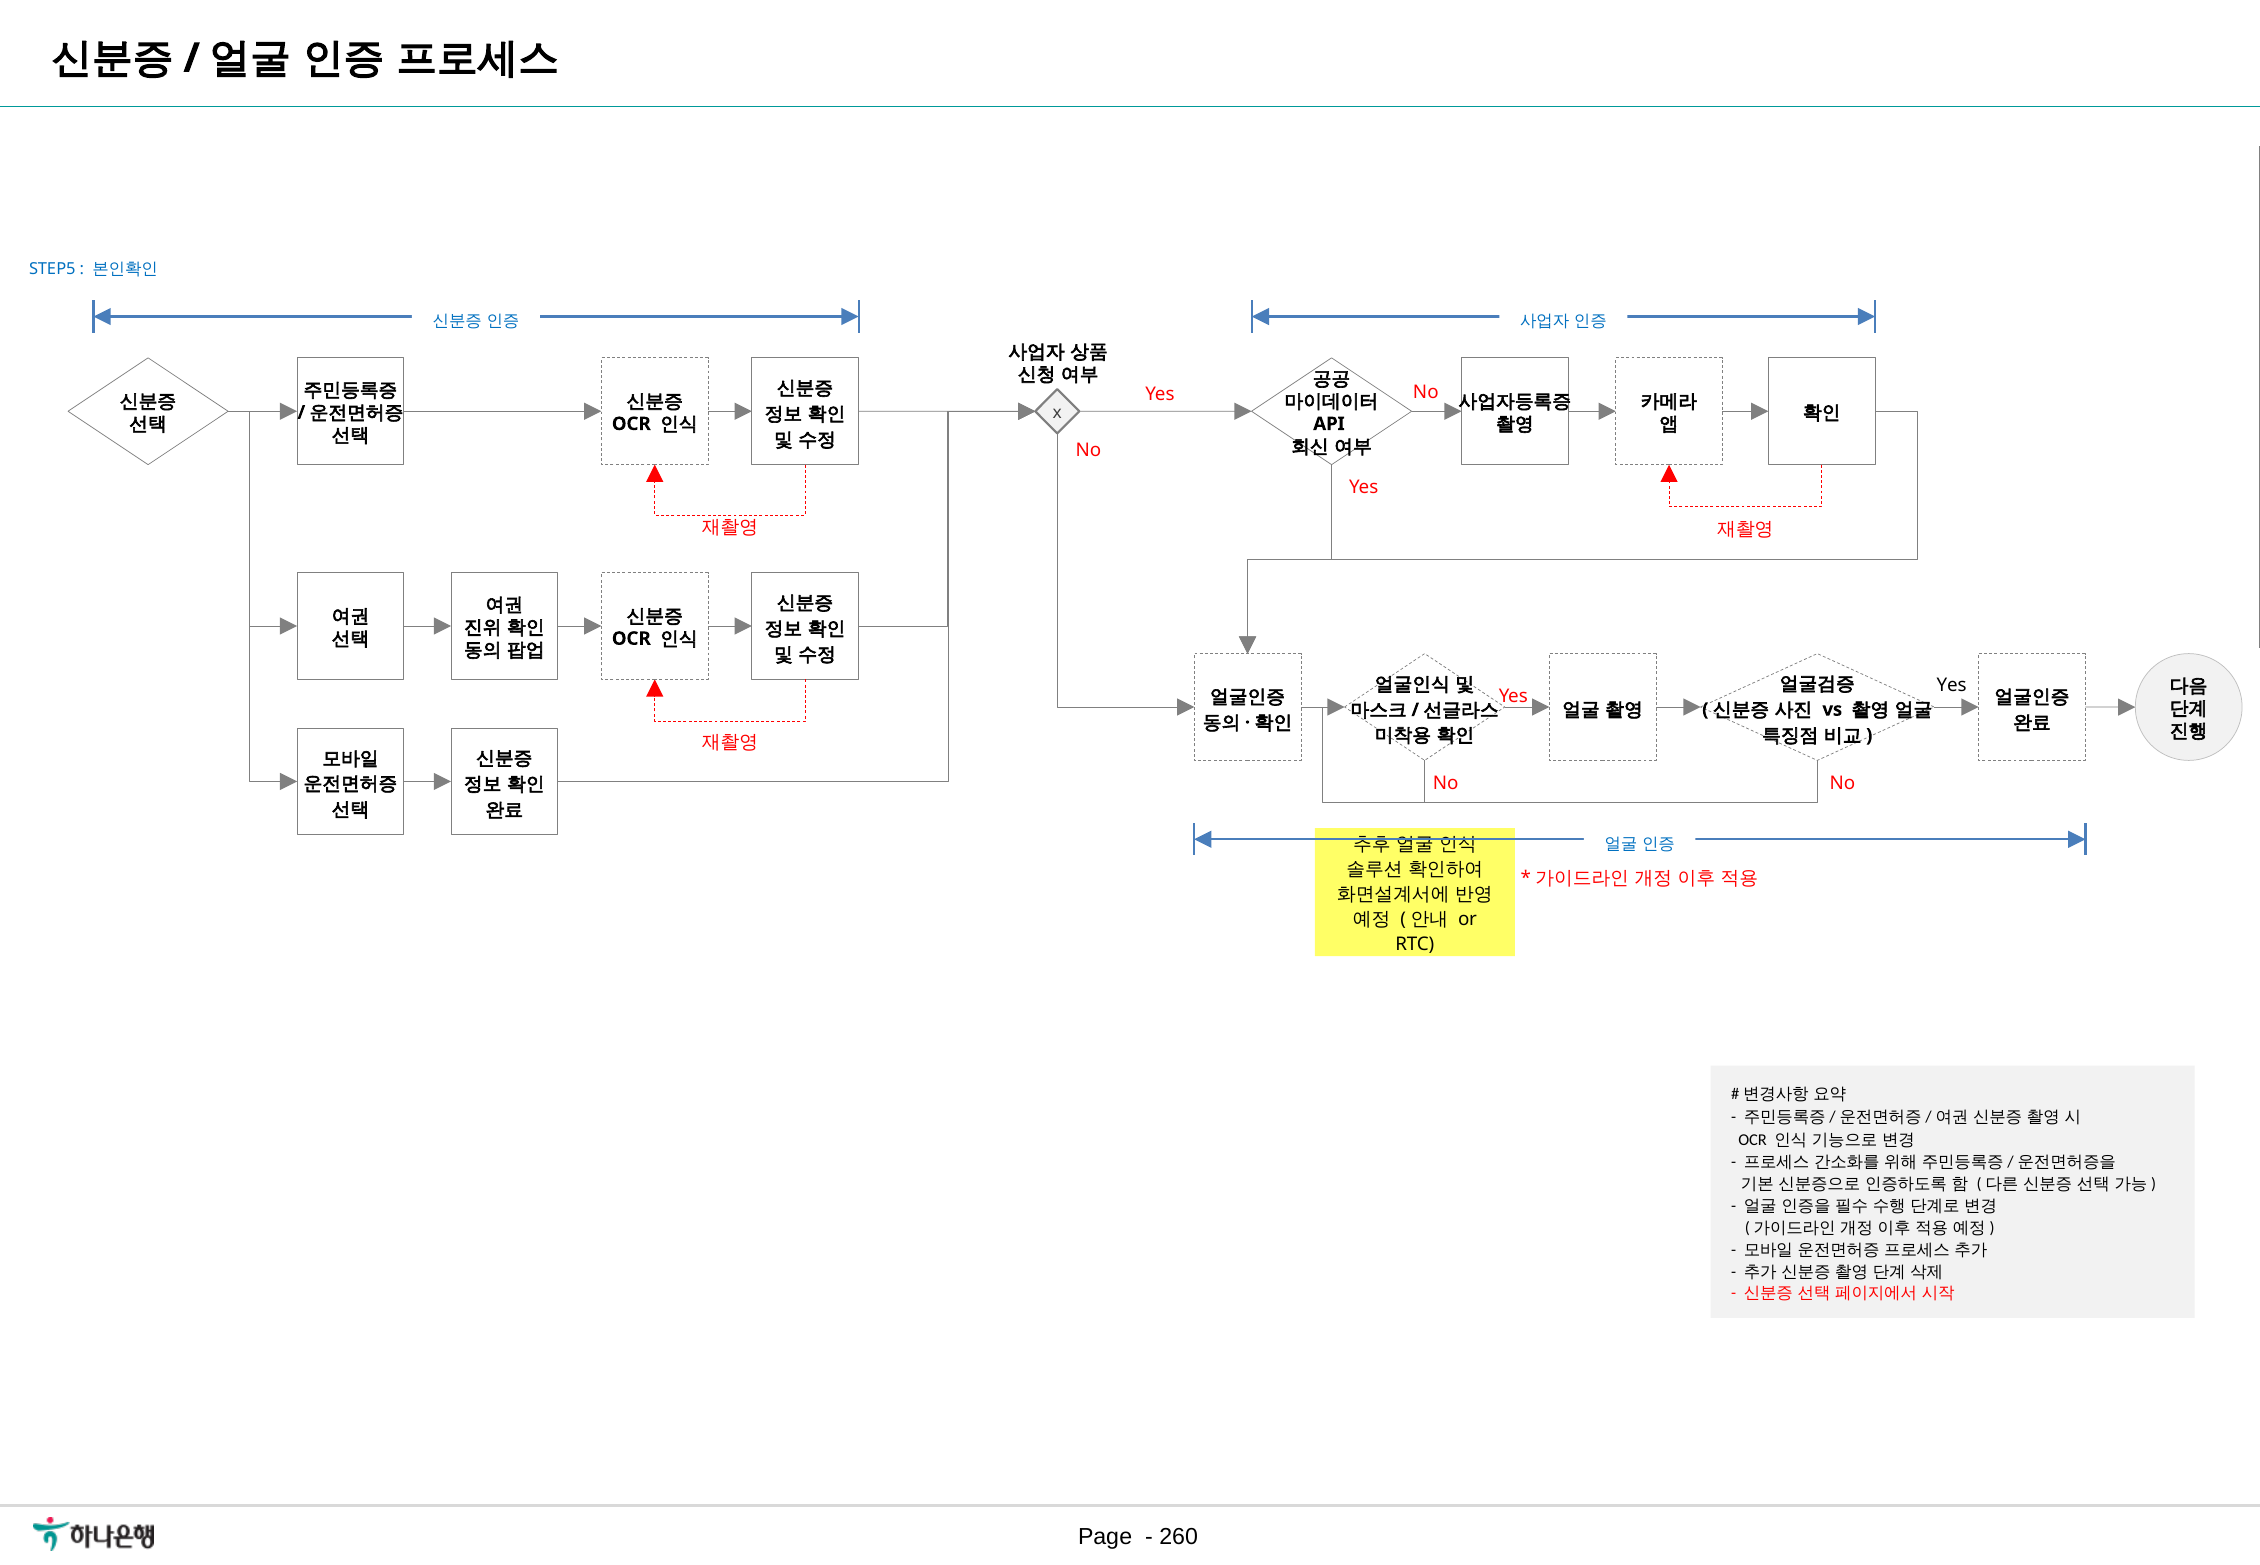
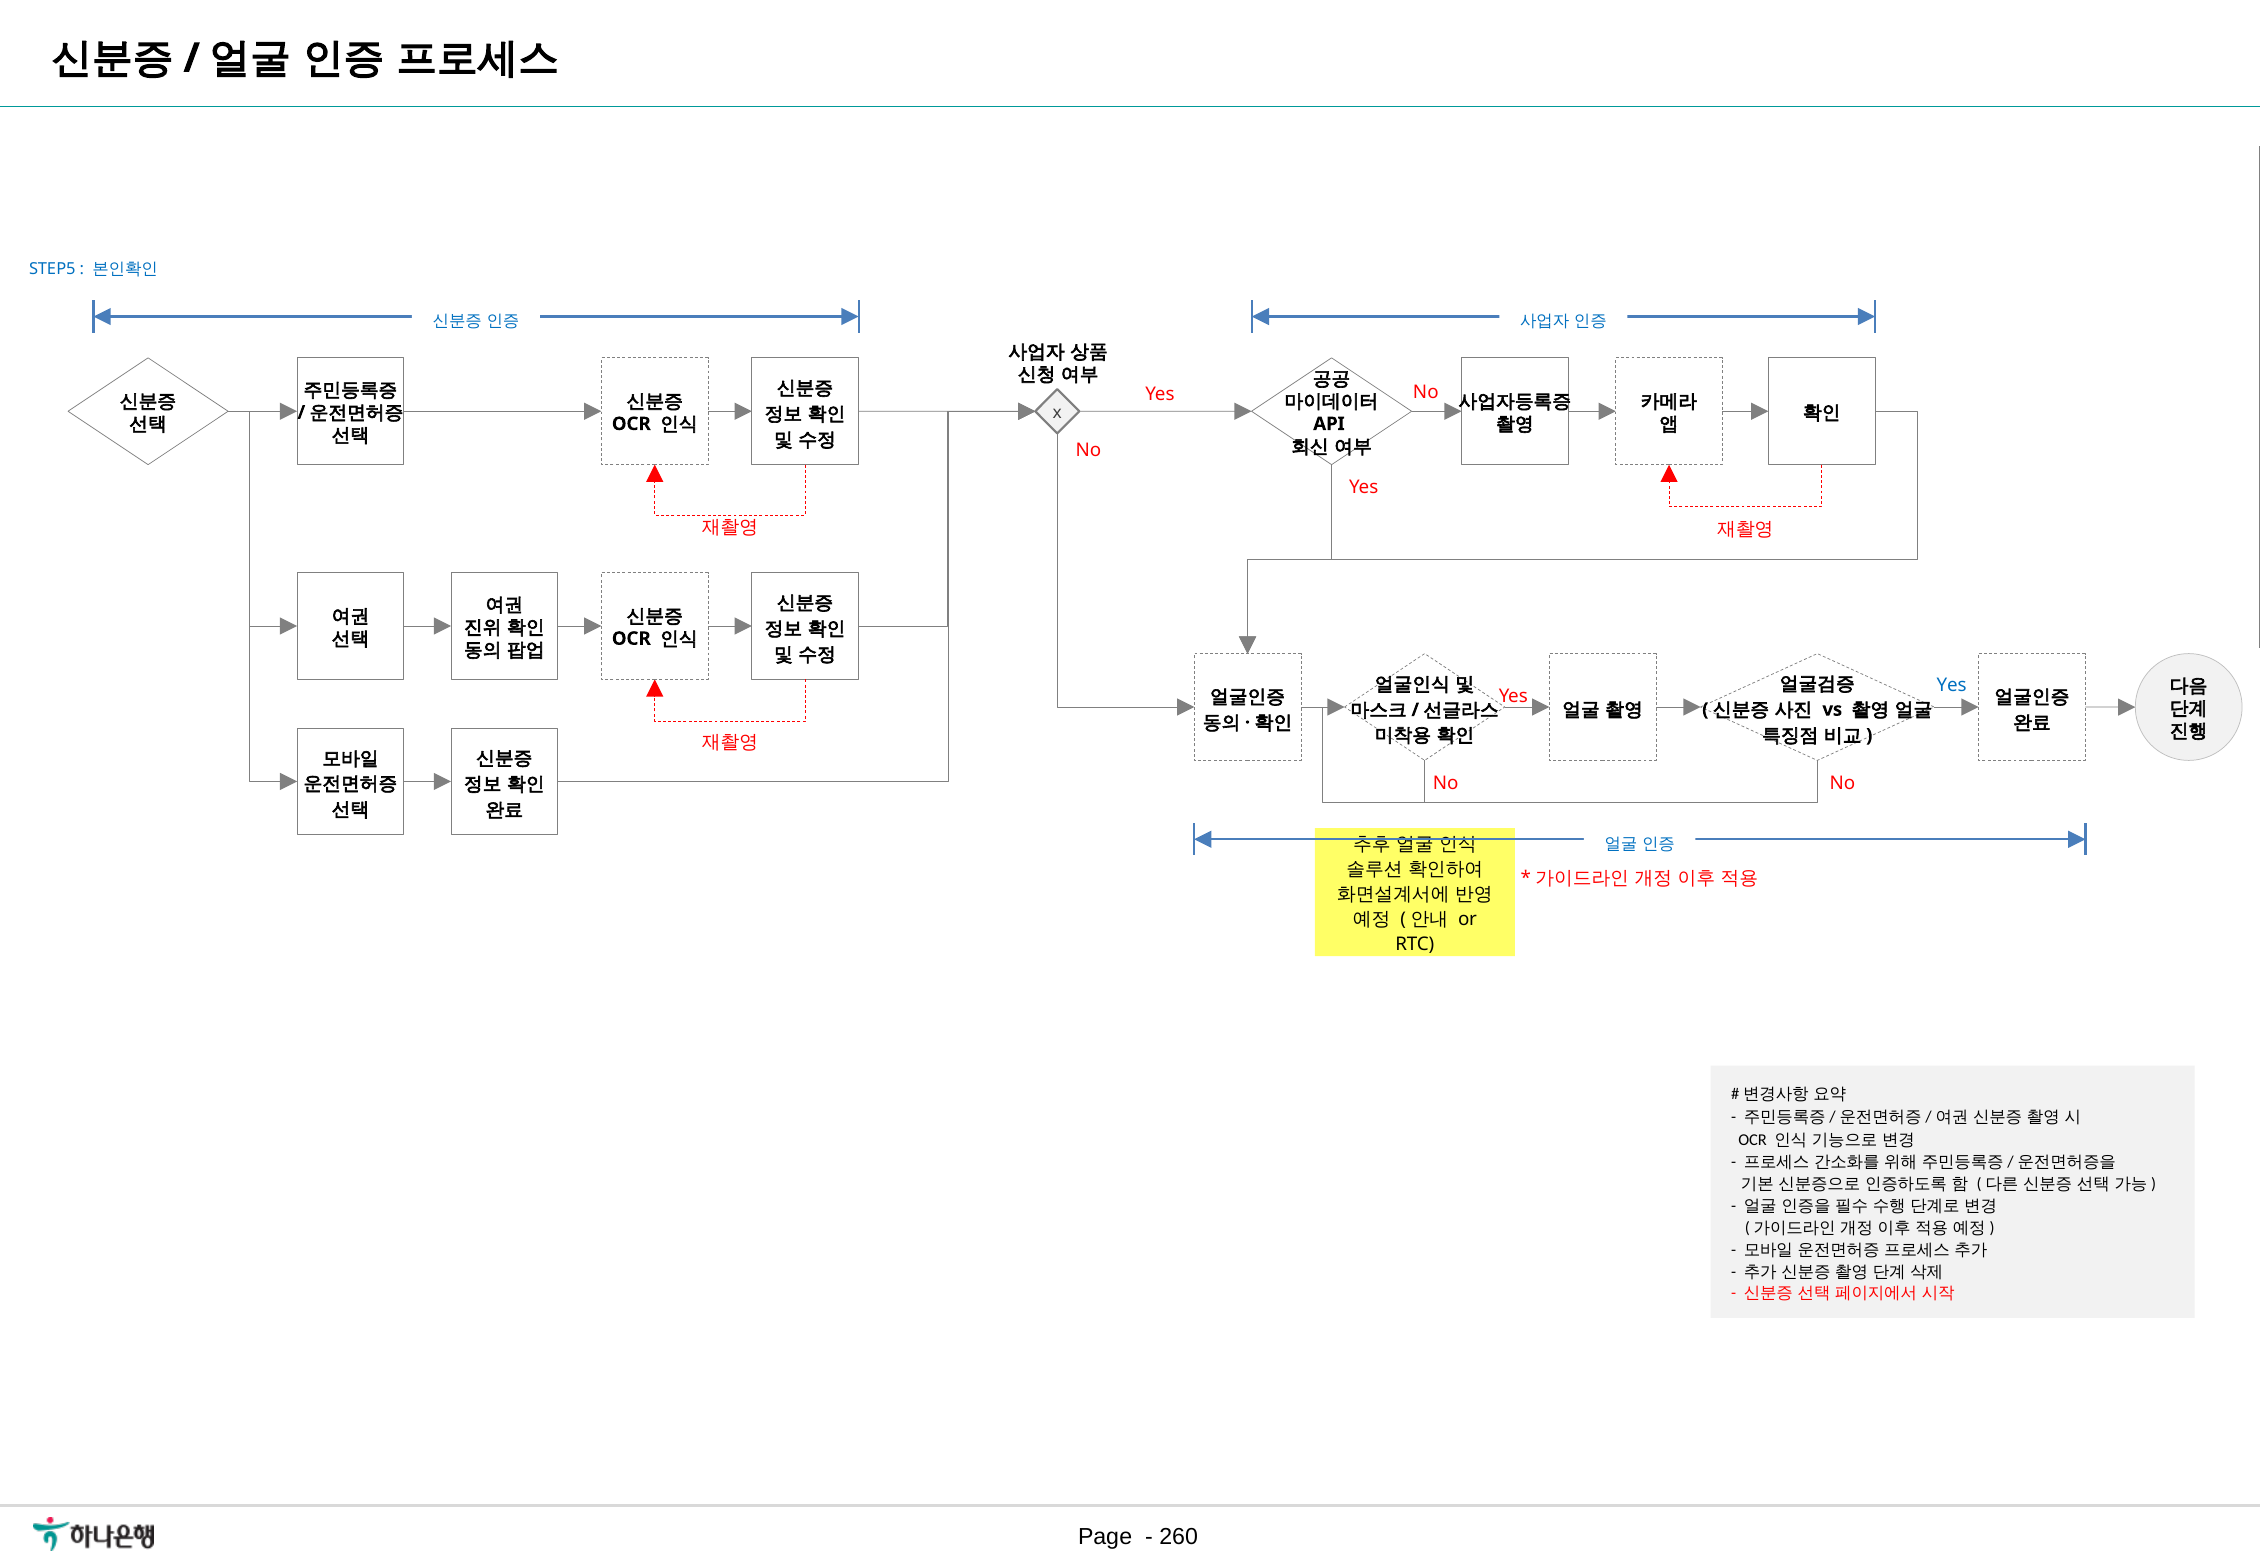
Yes at (1952, 685) colour: black -> blue
